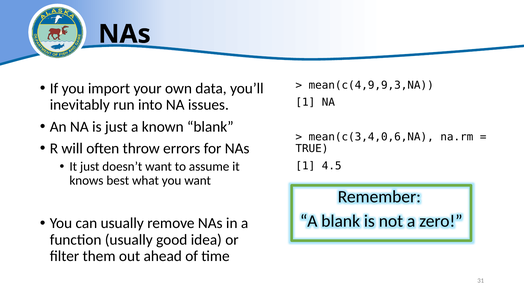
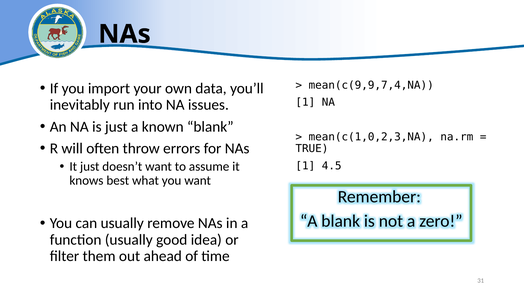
mean(c(4,9,9,3,NA: mean(c(4,9,9,3,NA -> mean(c(9,9,7,4,NA
mean(c(3,4,0,6,NA: mean(c(3,4,0,6,NA -> mean(c(1,0,2,3,NA
